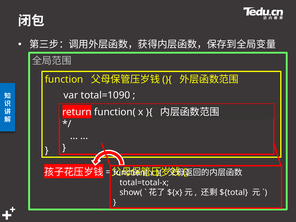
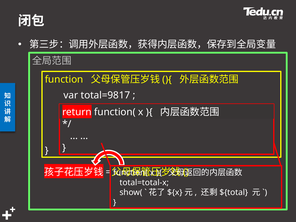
total=1090: total=1090 -> total=9817
